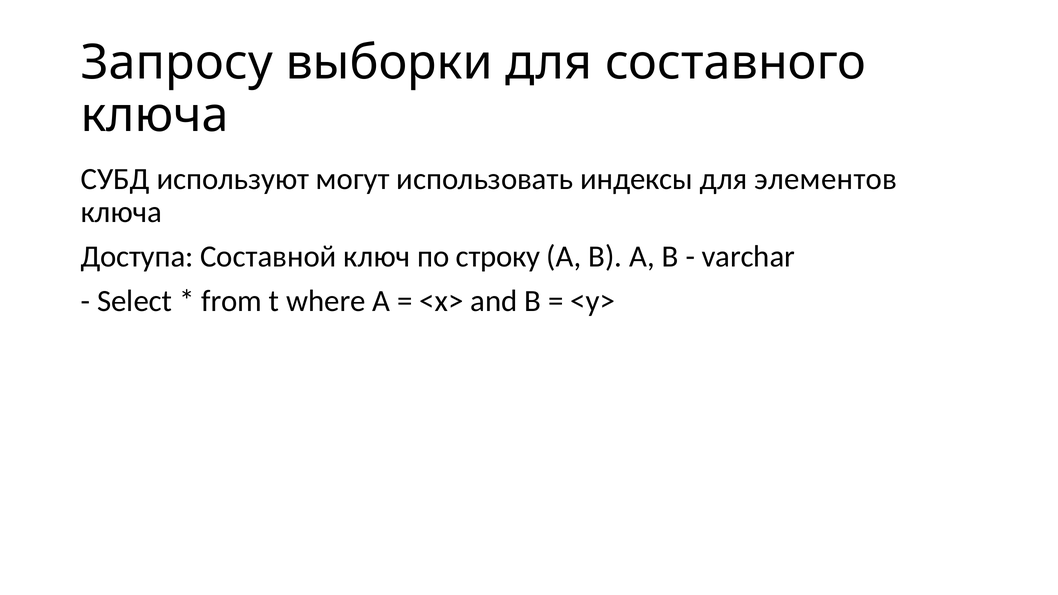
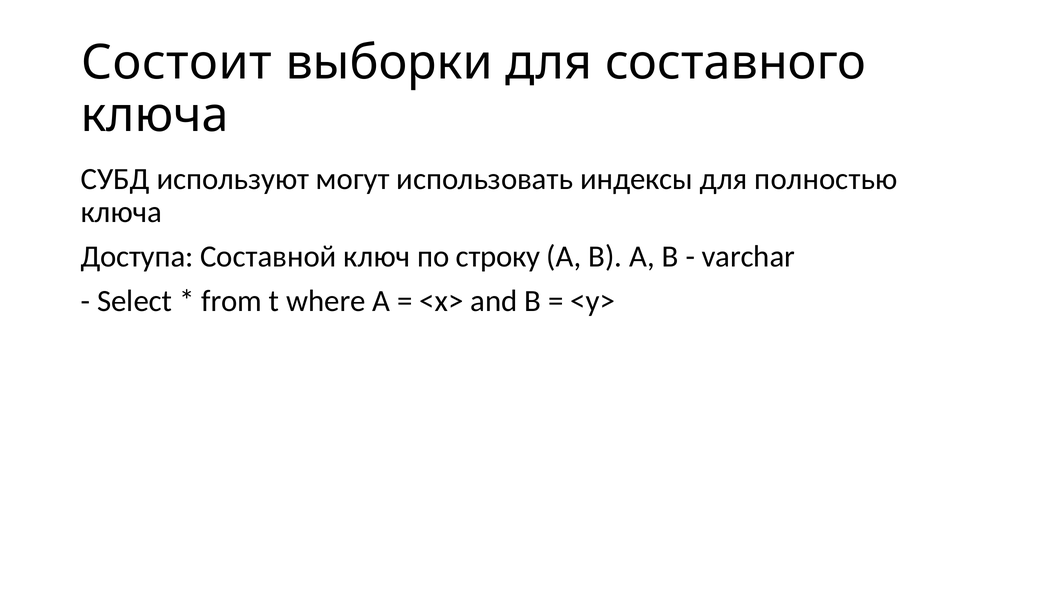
Запросу: Запросу -> Состоит
элементов: элементов -> полностью
